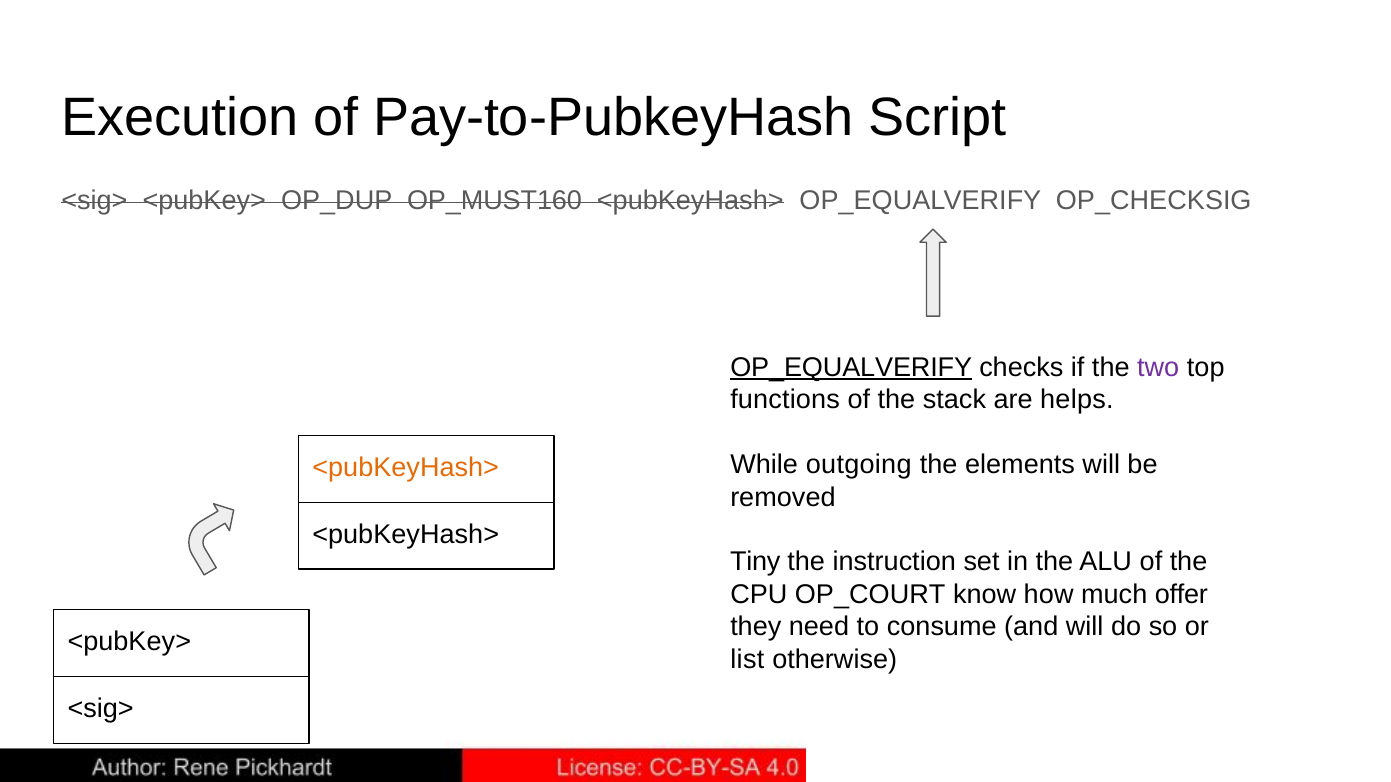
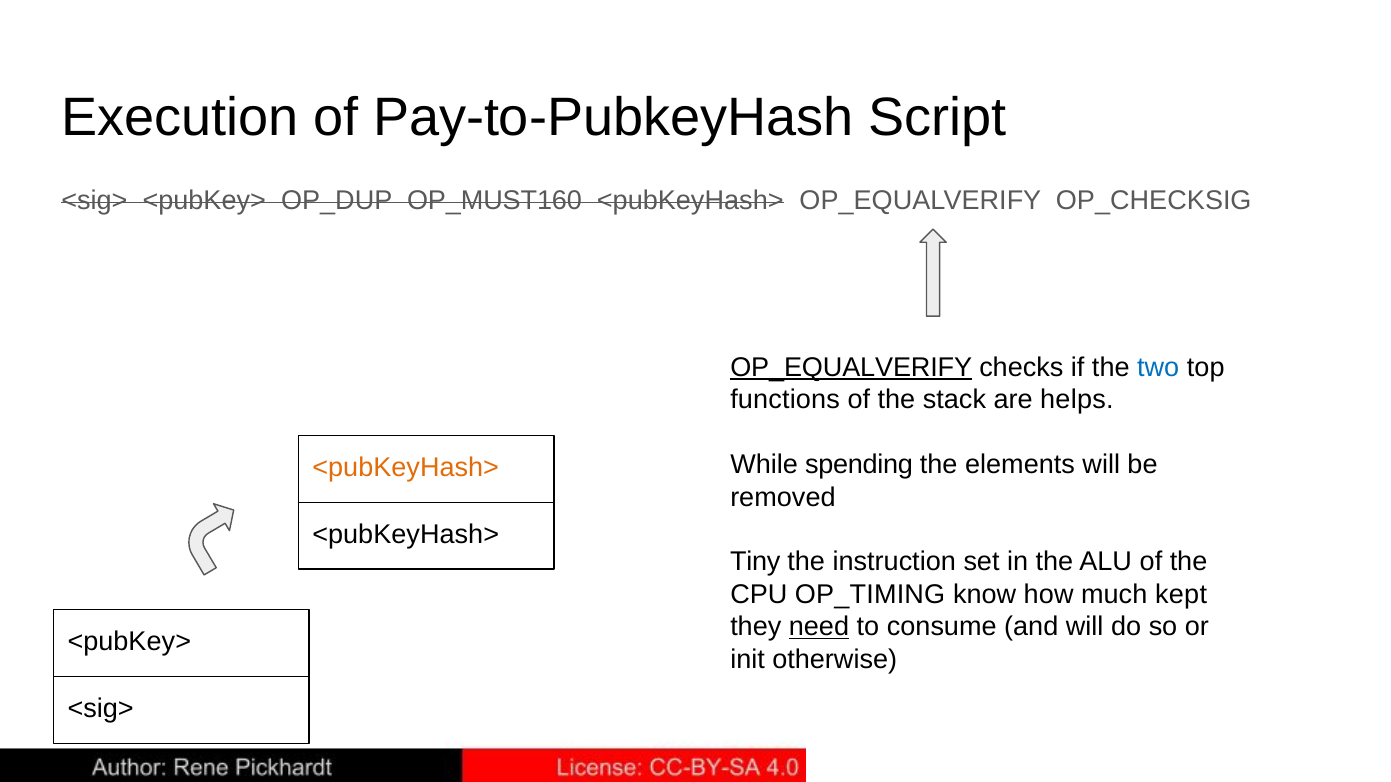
two colour: purple -> blue
outgoing: outgoing -> spending
OP_COURT: OP_COURT -> OP_TIMING
offer: offer -> kept
need underline: none -> present
list: list -> init
